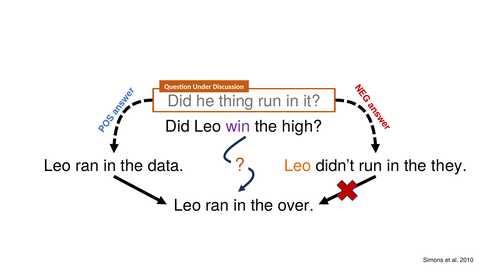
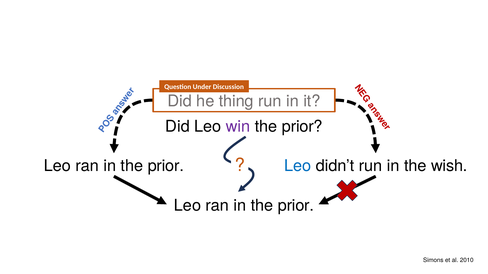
high at (302, 127): high -> prior
data at (166, 166): data -> prior
Leo at (298, 166) colour: orange -> blue
they: they -> wish
over at (296, 206): over -> prior
